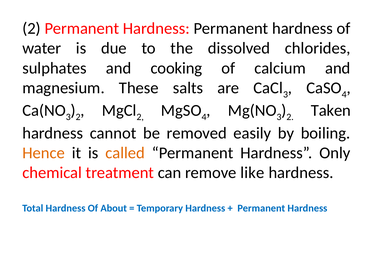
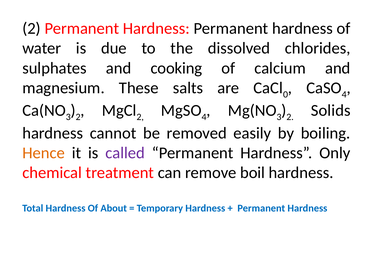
3 at (286, 95): 3 -> 0
Taken: Taken -> Solids
called colour: orange -> purple
like: like -> boil
